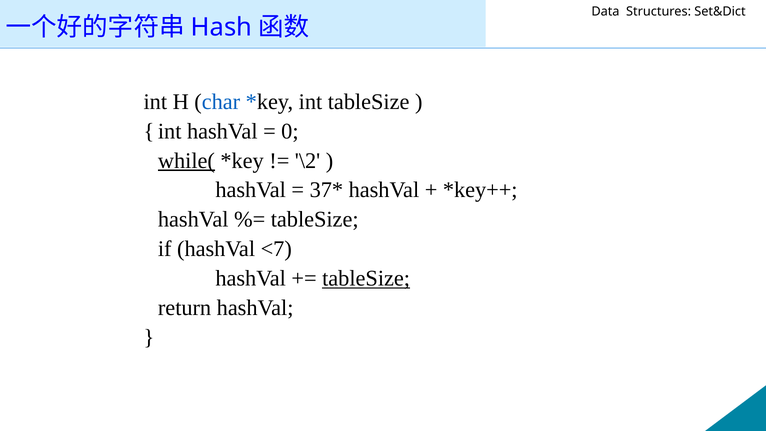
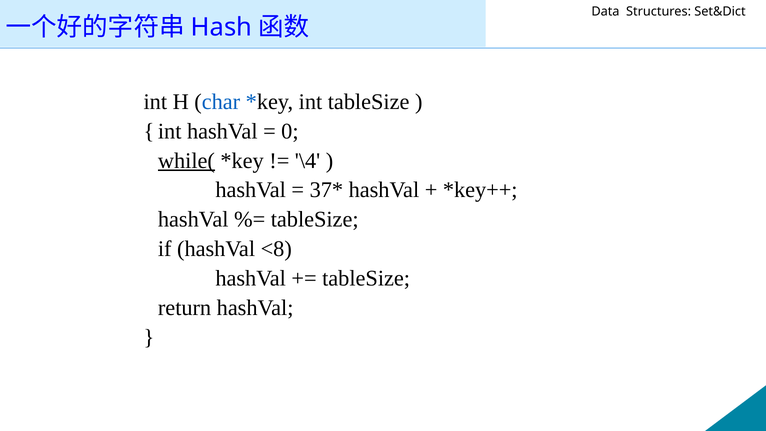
\2: \2 -> \4
<7: <7 -> <8
tableSize at (366, 278) underline: present -> none
